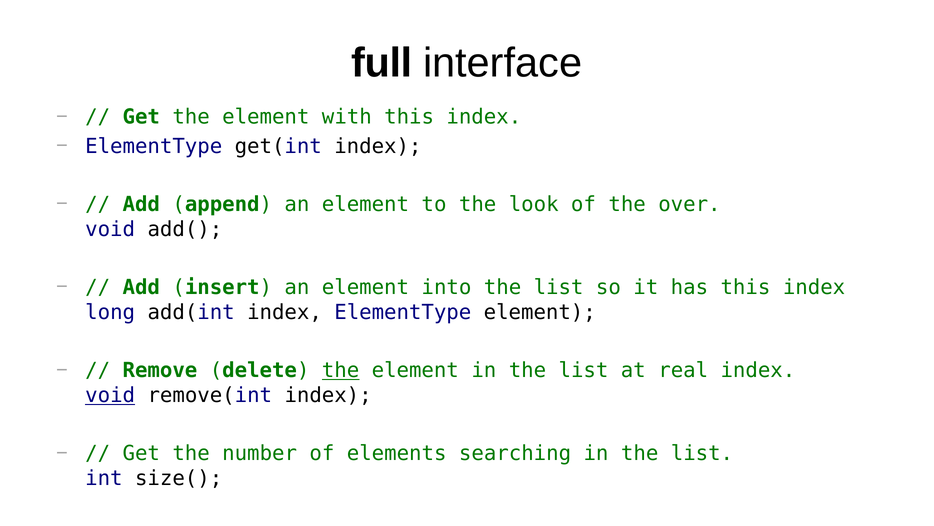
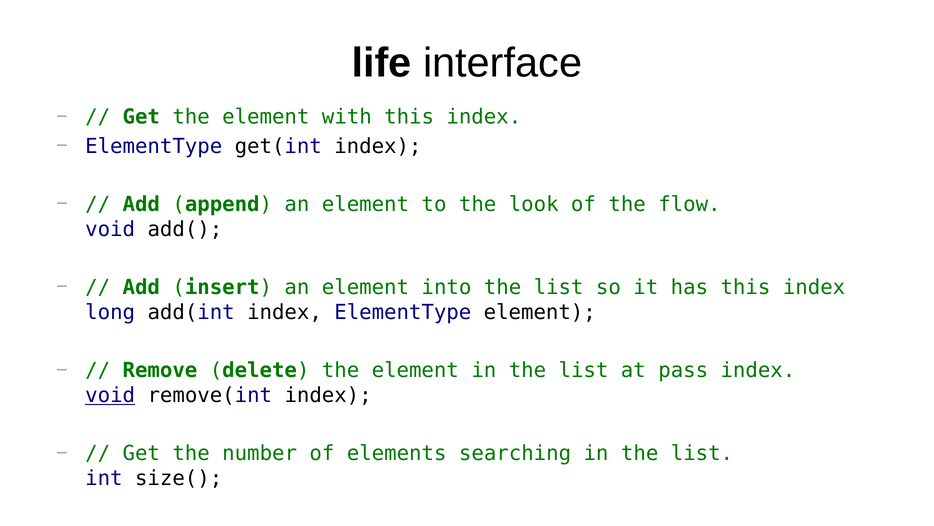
full: full -> life
over: over -> flow
the at (341, 370) underline: present -> none
real: real -> pass
